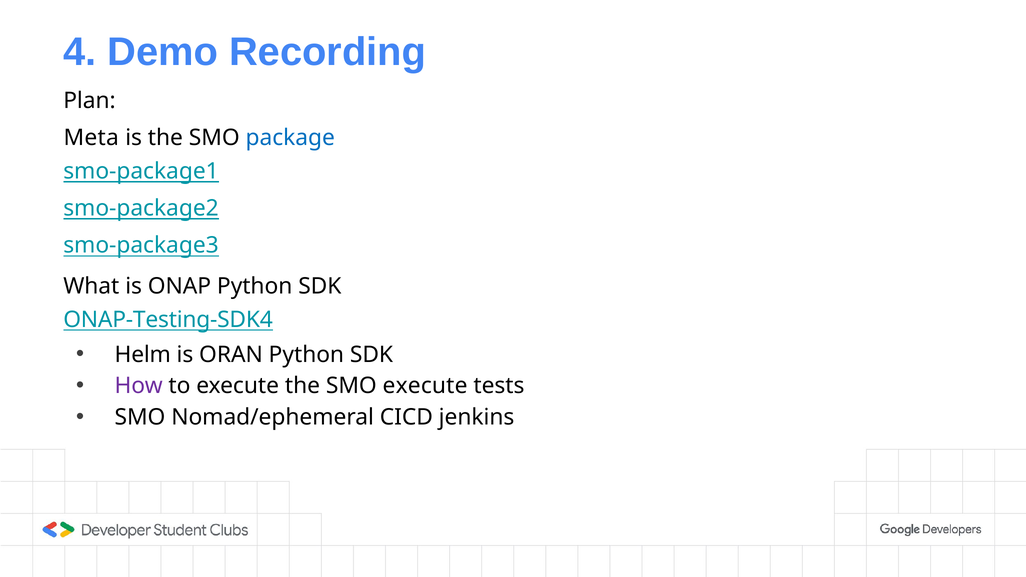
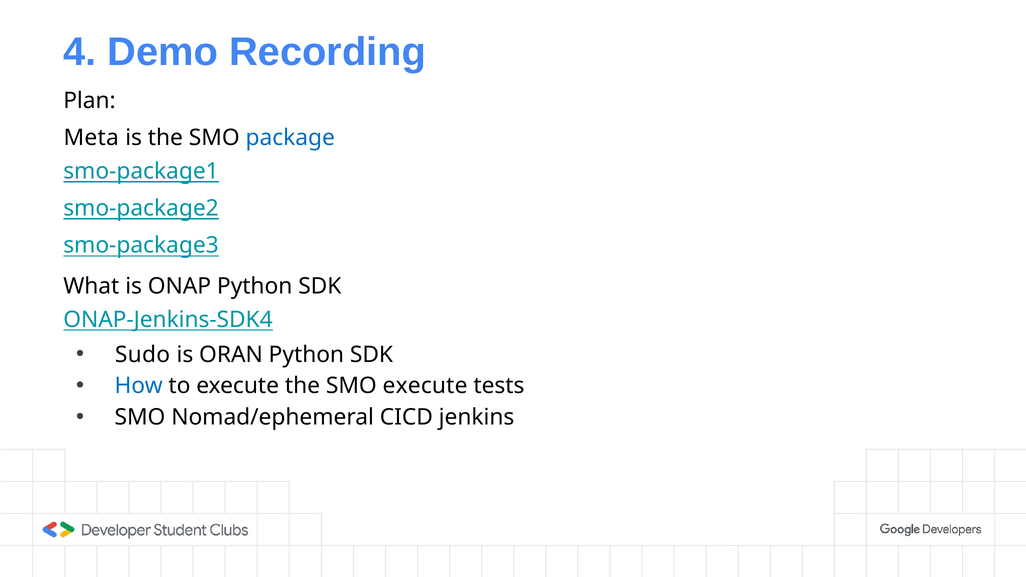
ONAP-Testing-SDK4: ONAP-Testing-SDK4 -> ONAP-Jenkins-SDK4
Helm: Helm -> Sudo
How colour: purple -> blue
